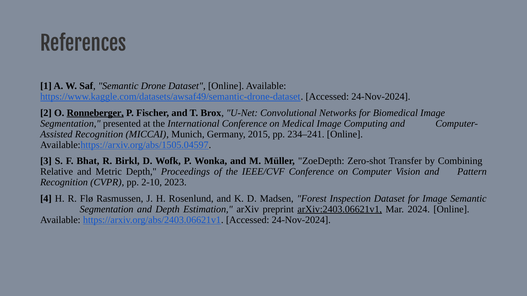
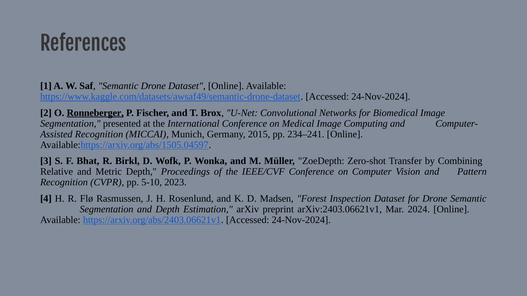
2-10: 2-10 -> 5-10
for Image: Image -> Drone
arXiv:2403.06621v1 underline: present -> none
